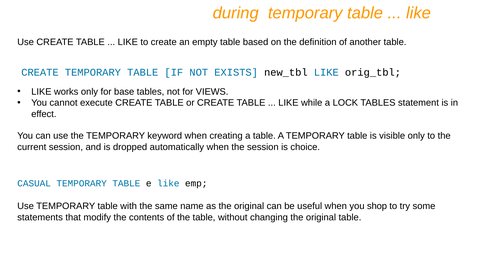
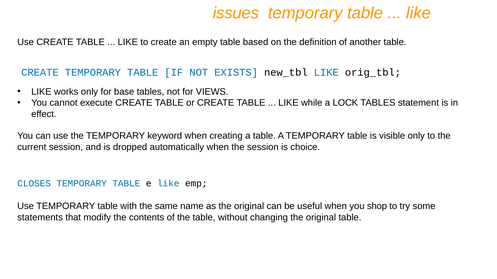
during: during -> issues
CASUAL: CASUAL -> CLOSES
